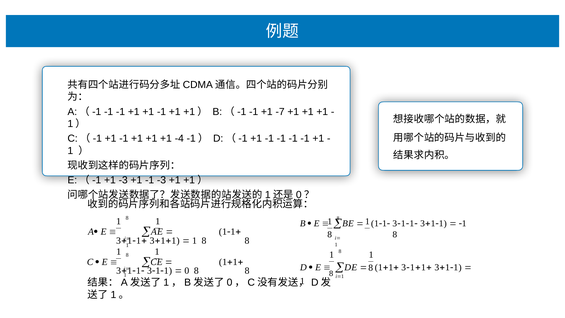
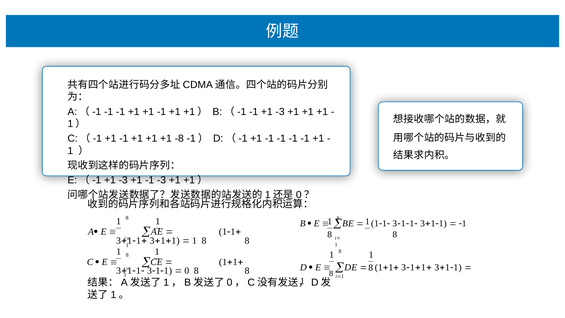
-1 -1 +1 -7: -7 -> -3
-4: -4 -> -8
